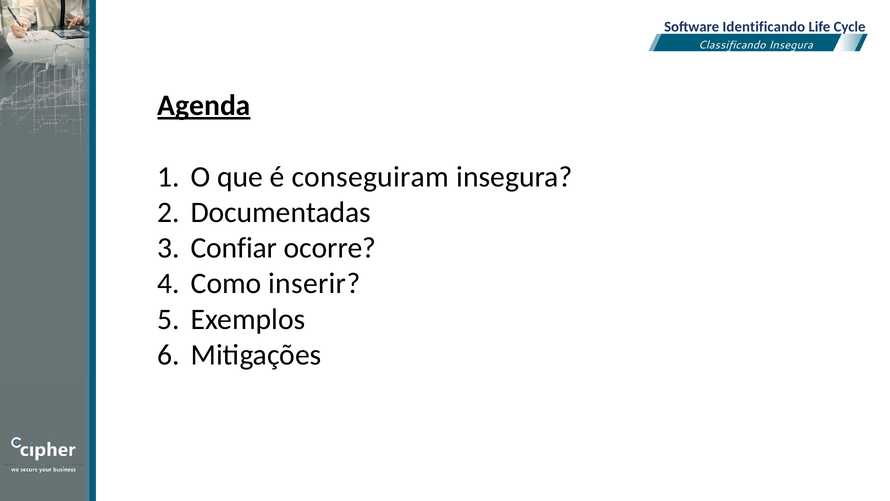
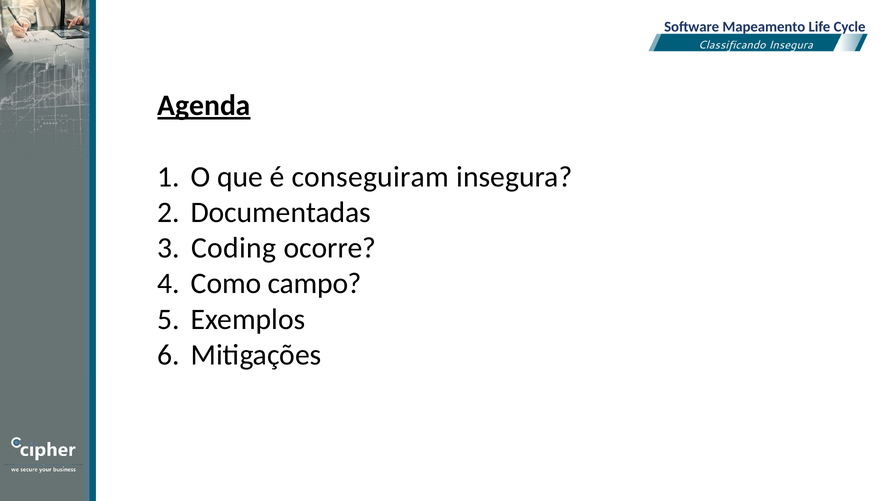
Identificando: Identificando -> Mapeamento
Confiar: Confiar -> Coding
inserir: inserir -> campo
